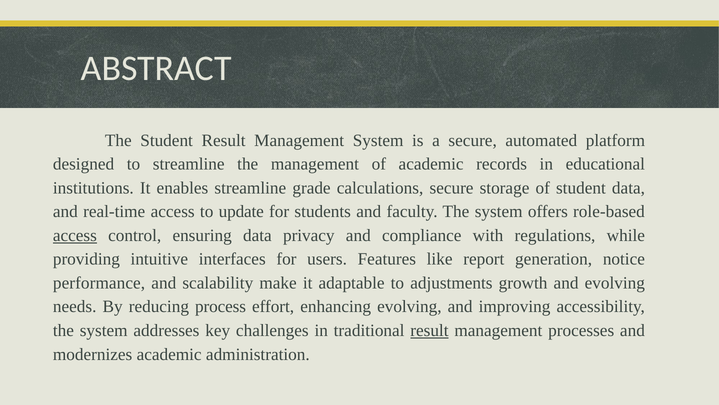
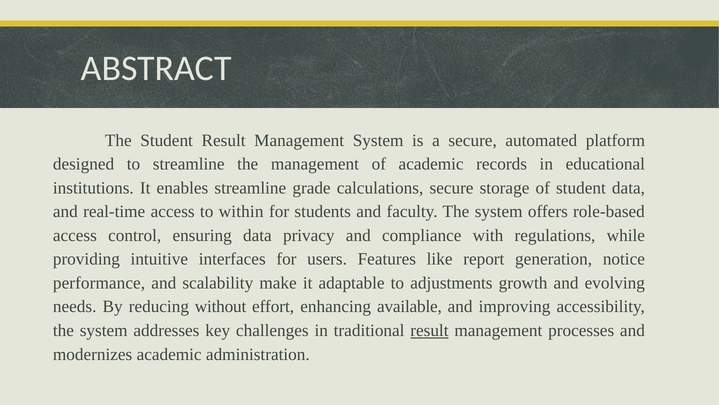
update: update -> within
access at (75, 235) underline: present -> none
process: process -> without
enhancing evolving: evolving -> available
